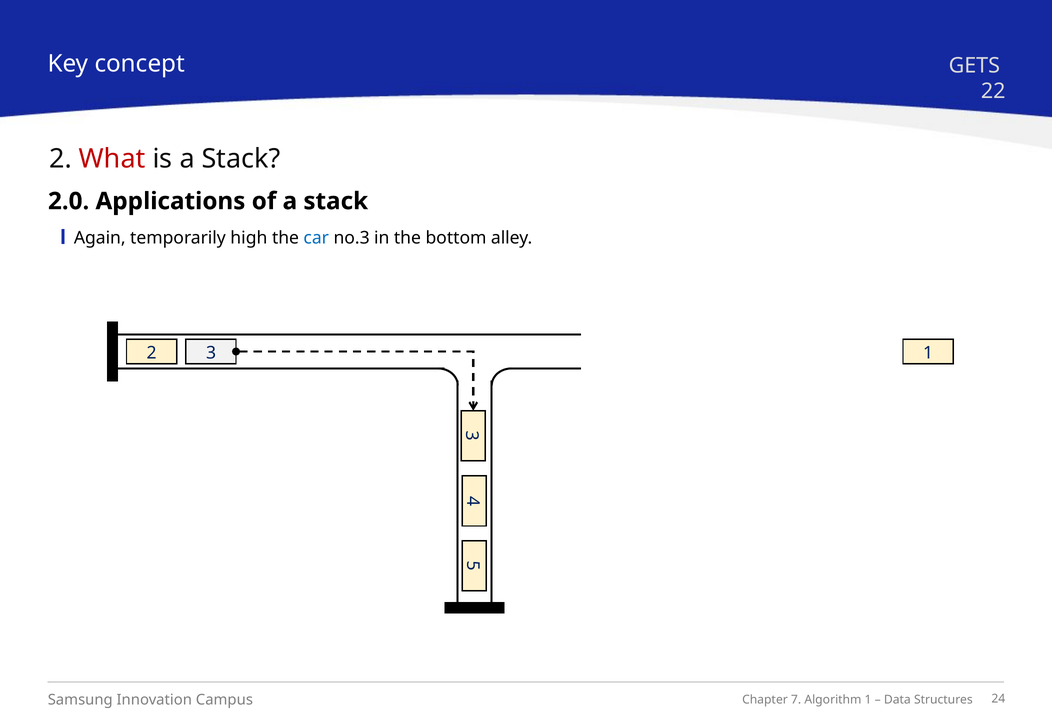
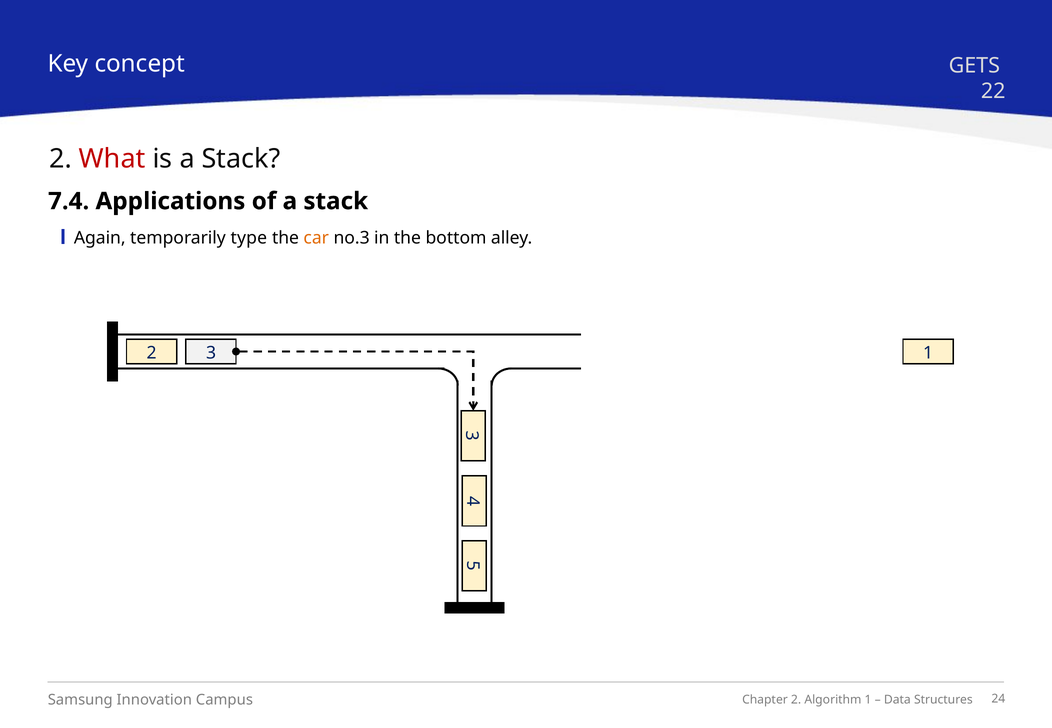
2.0: 2.0 -> 7.4
high: high -> type
car colour: blue -> orange
7 at (796, 700): 7 -> 2
